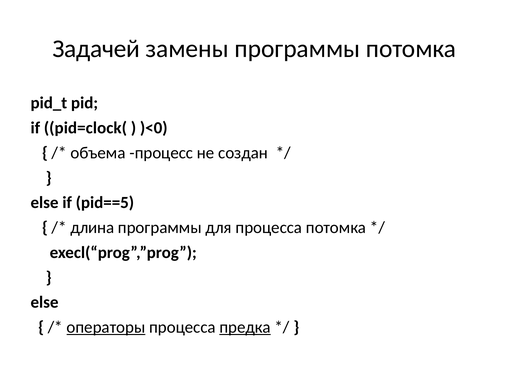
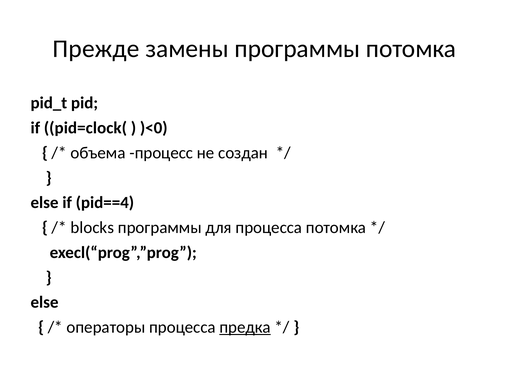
Задачей: Задачей -> Прежде
pid==5: pid==5 -> pid==4
длина: длина -> blocks
операторы underline: present -> none
